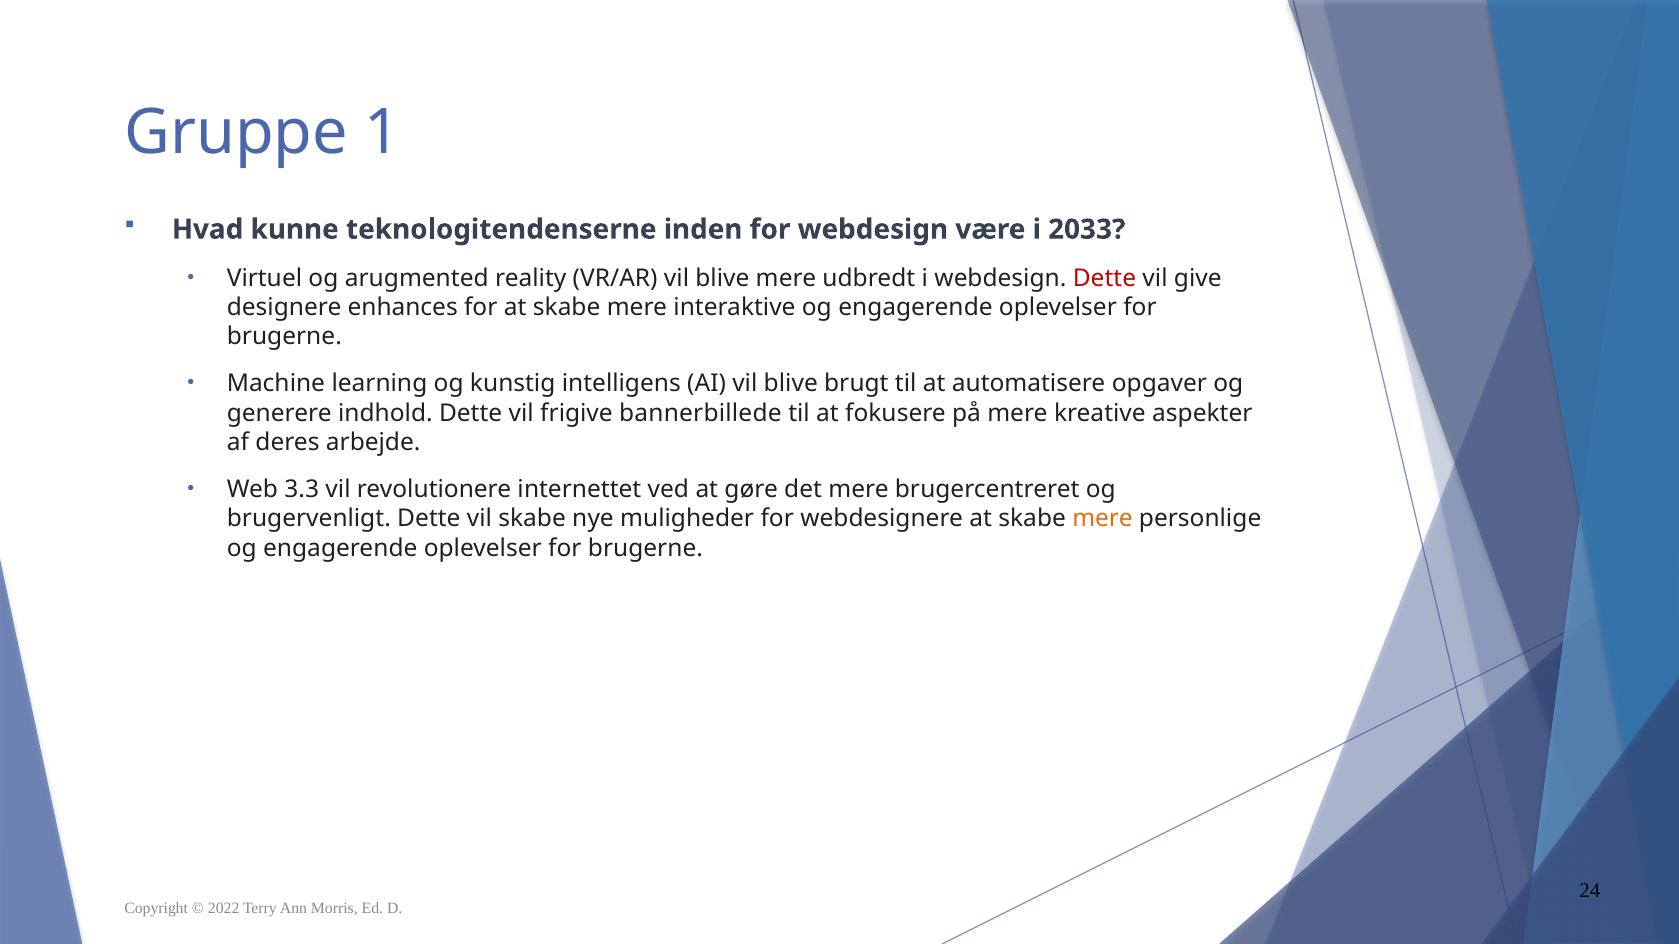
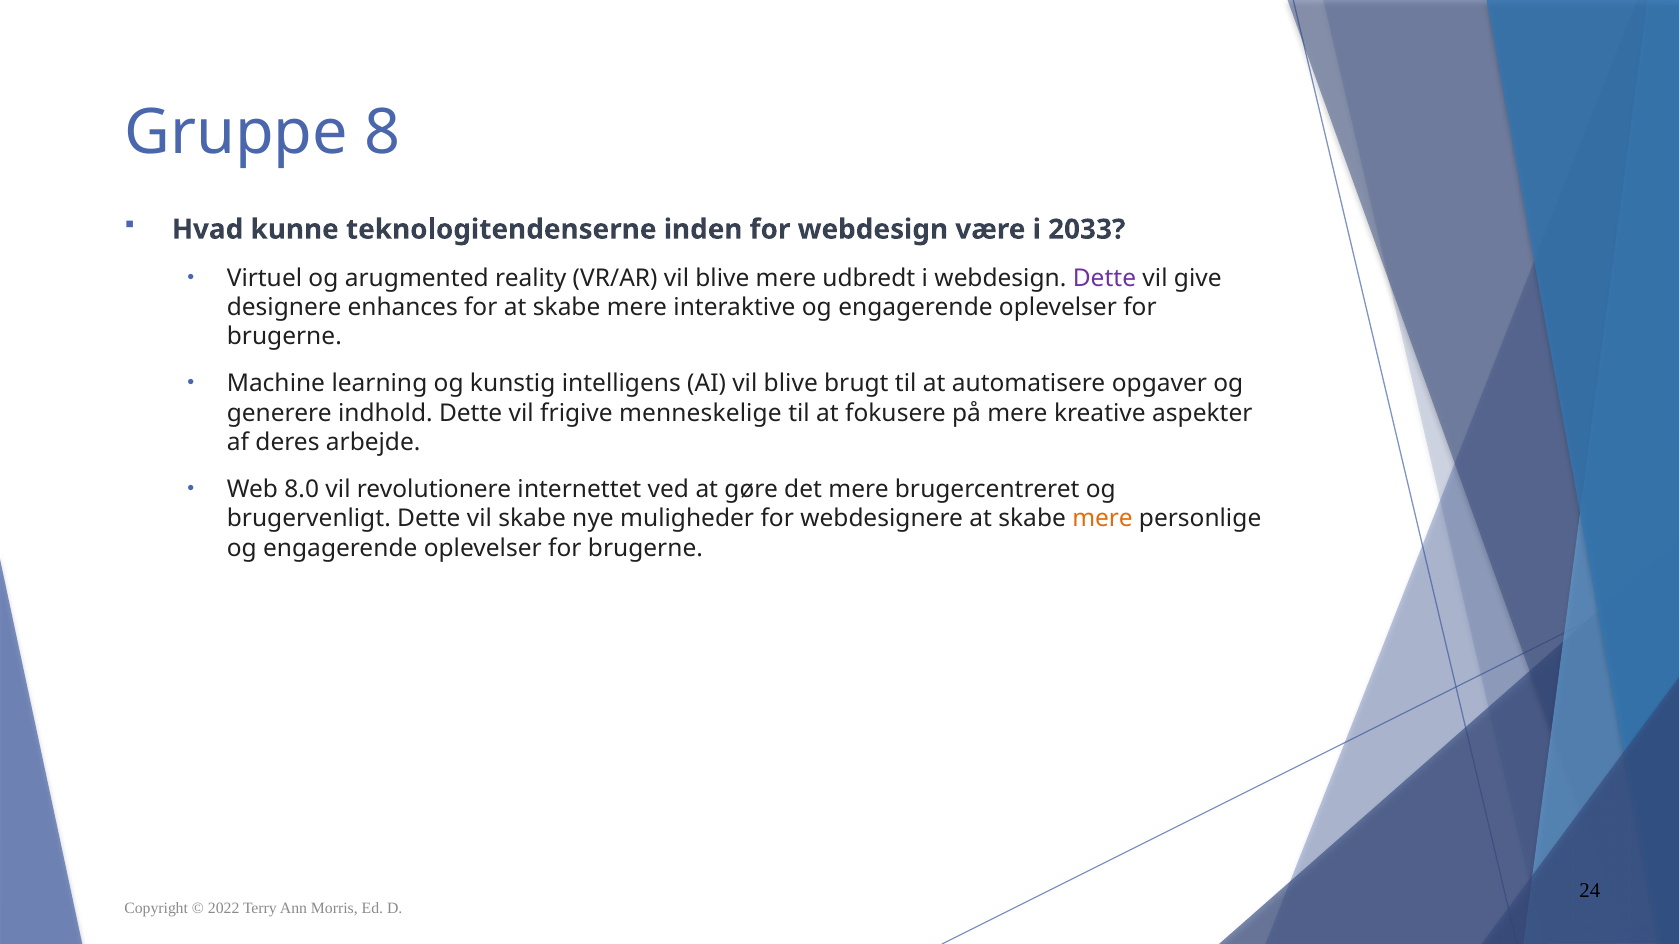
1: 1 -> 8
Dette at (1104, 278) colour: red -> purple
bannerbillede: bannerbillede -> menneskelige
3.3: 3.3 -> 8.0
